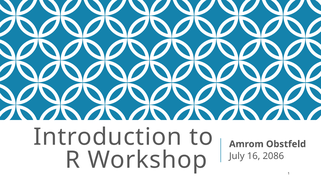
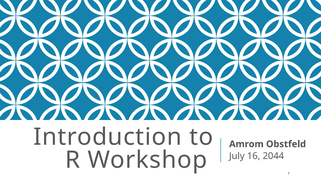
2086: 2086 -> 2044
